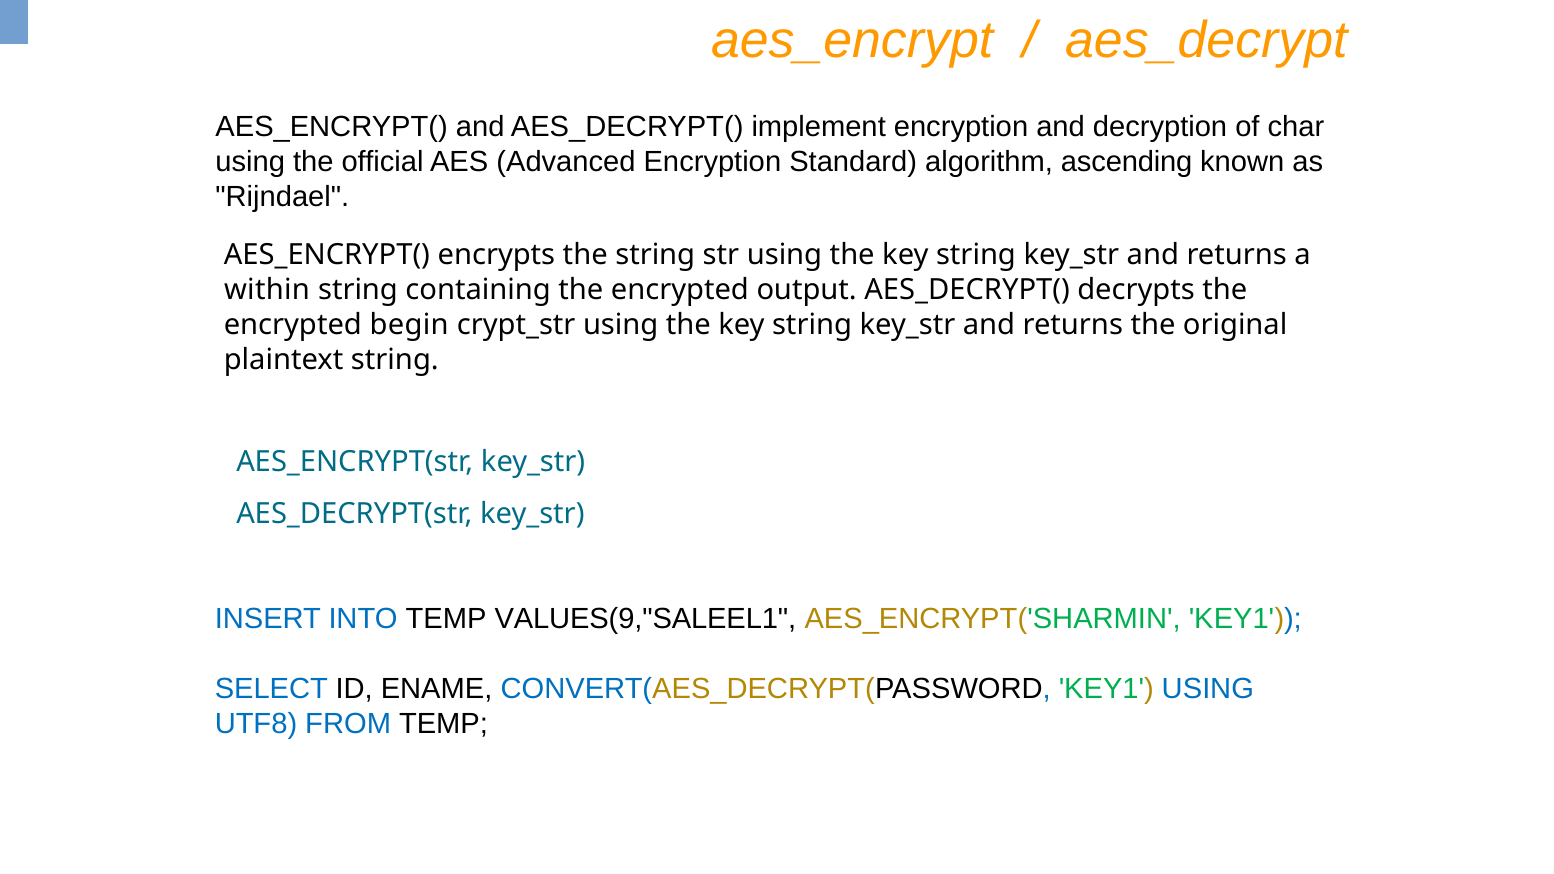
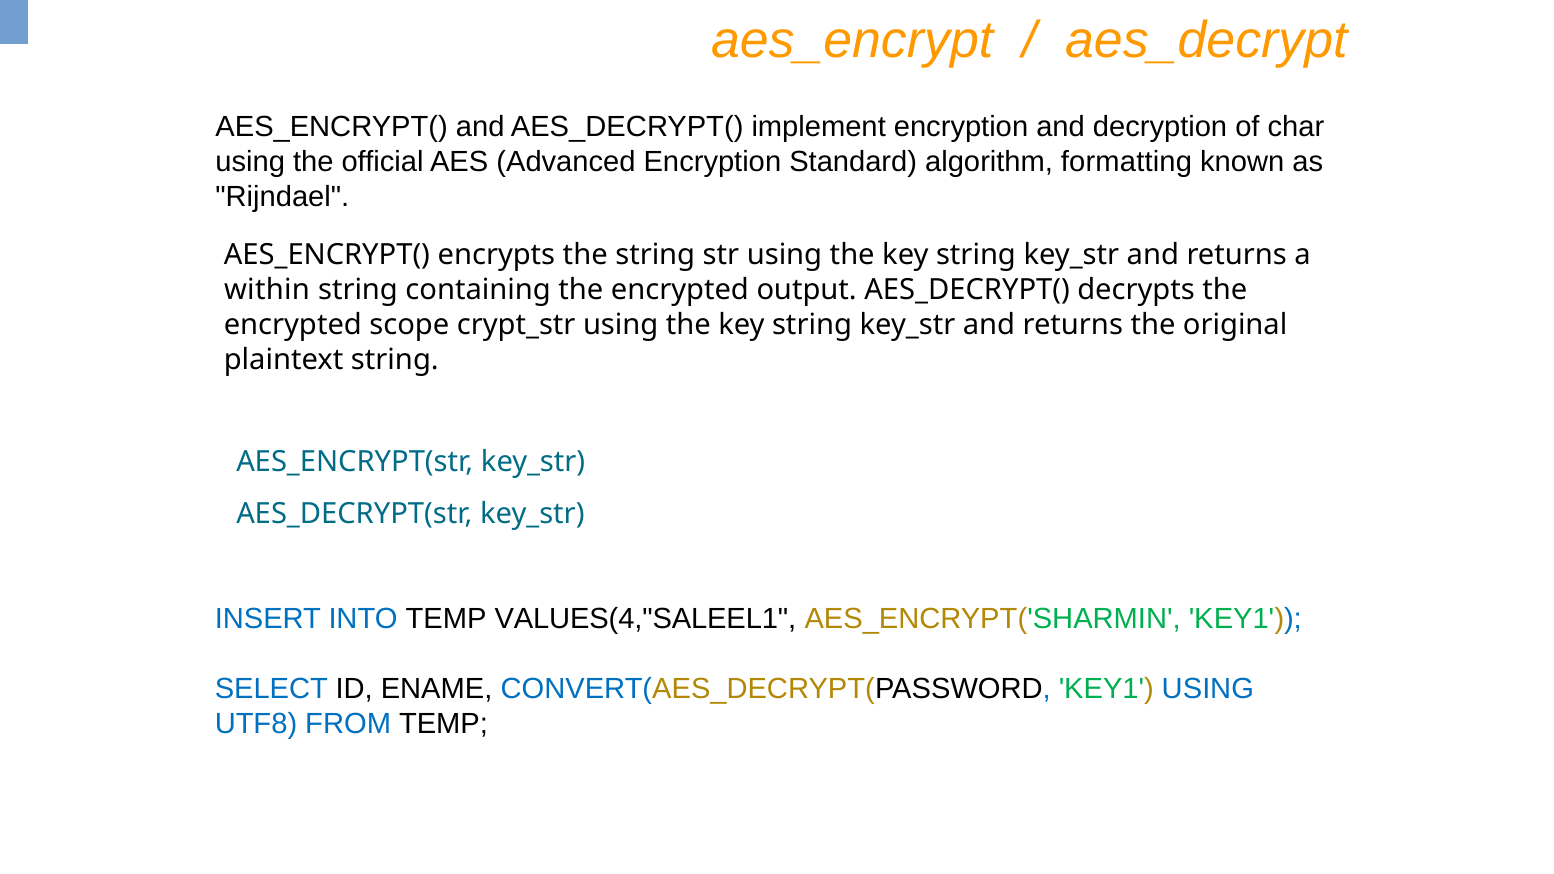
ascending: ascending -> formatting
begin: begin -> scope
VALUES(9,"SALEEL1: VALUES(9,"SALEEL1 -> VALUES(4,"SALEEL1
